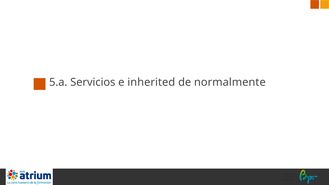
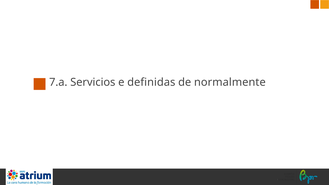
5.a: 5.a -> 7.a
inherited: inherited -> definidas
